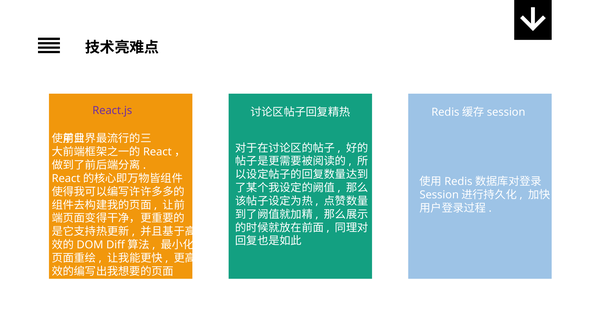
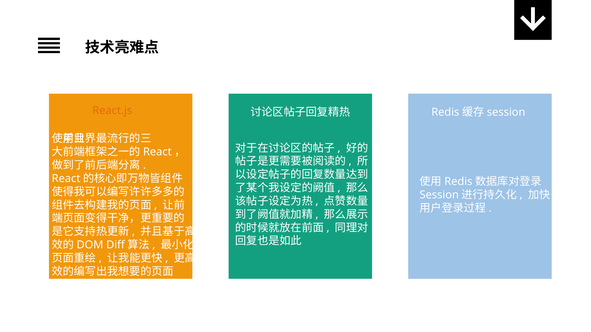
React.js colour: purple -> orange
